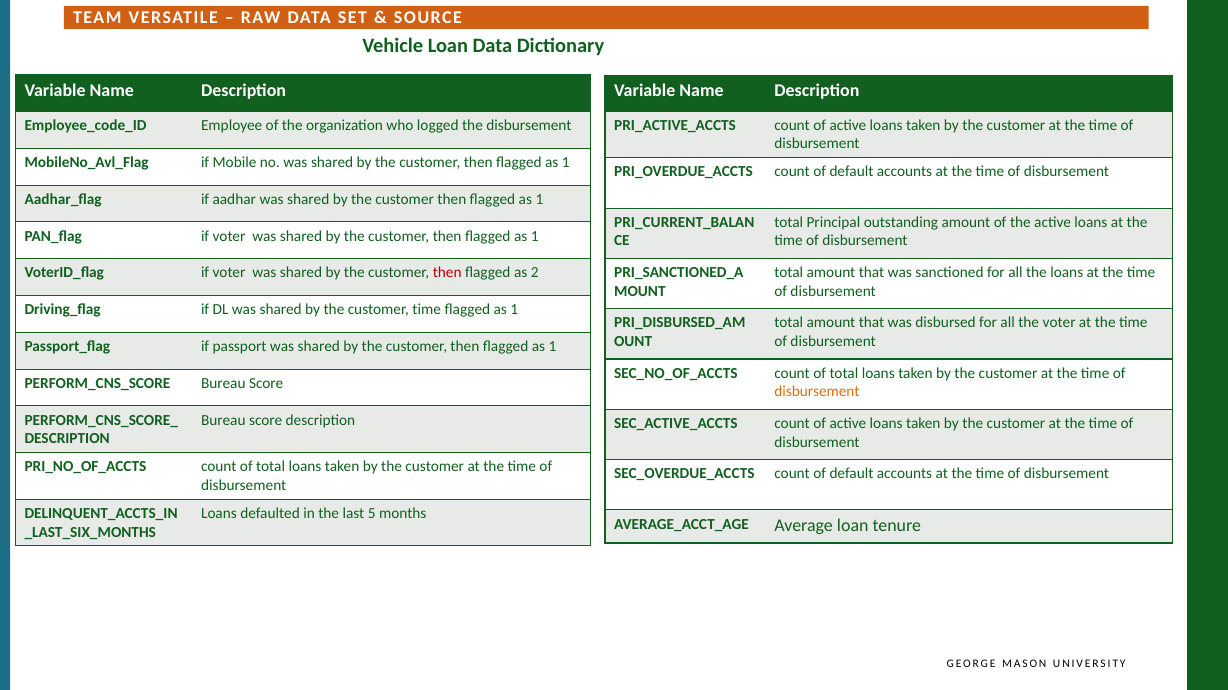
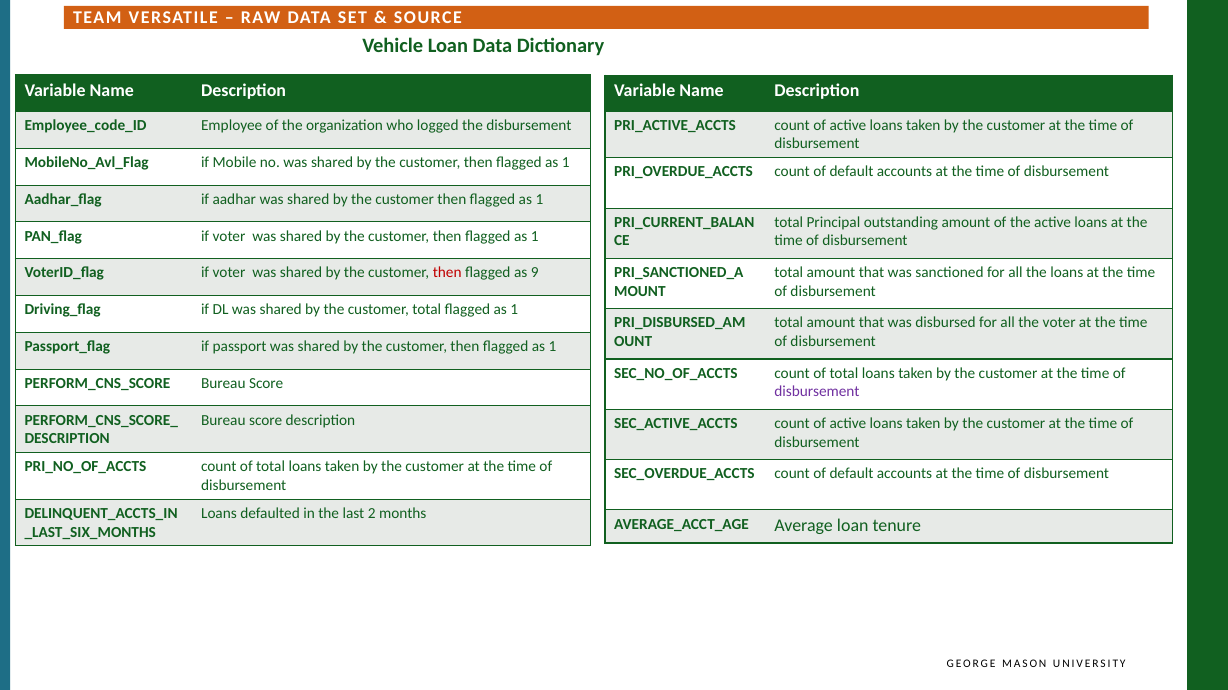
2: 2 -> 9
customer time: time -> total
disbursement at (817, 392) colour: orange -> purple
5: 5 -> 2
